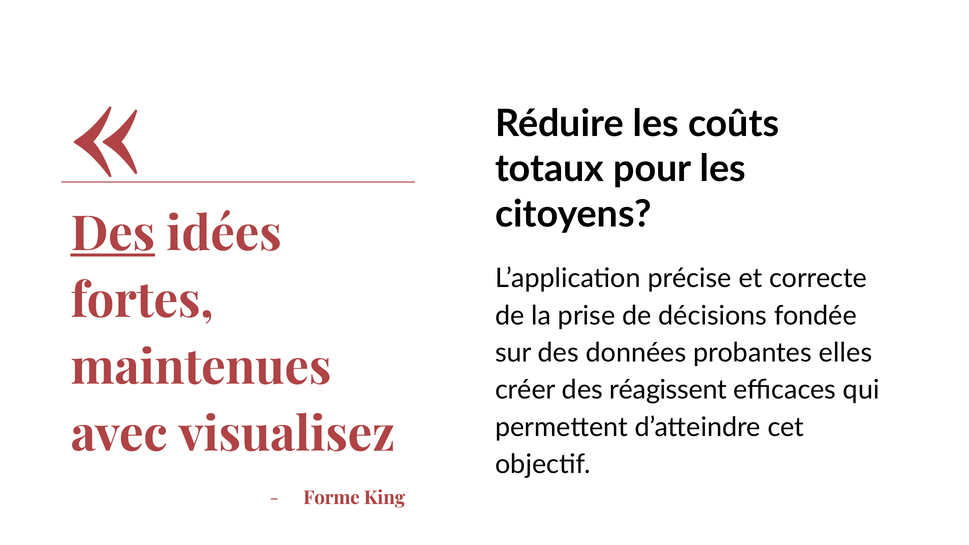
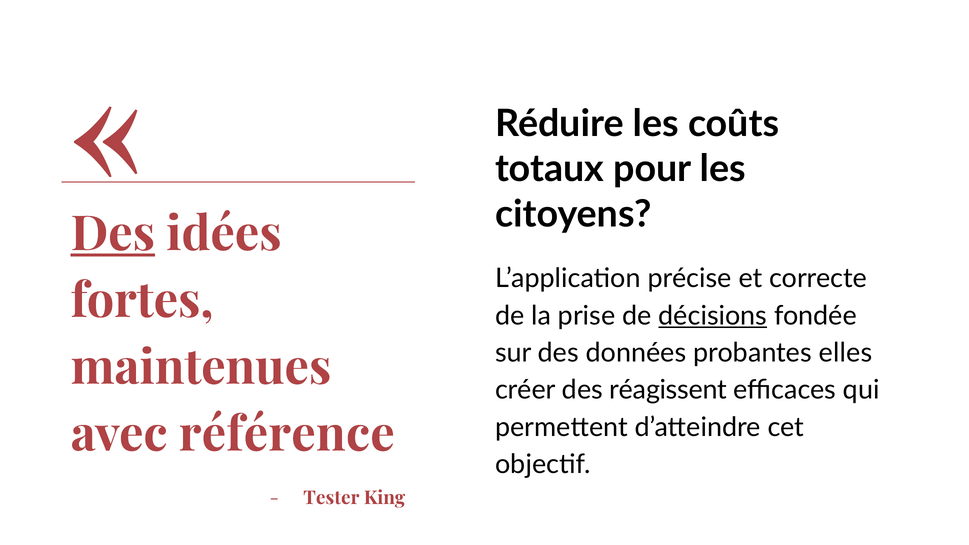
décisions underline: none -> present
visualisez: visualisez -> référence
Forme: Forme -> Tester
